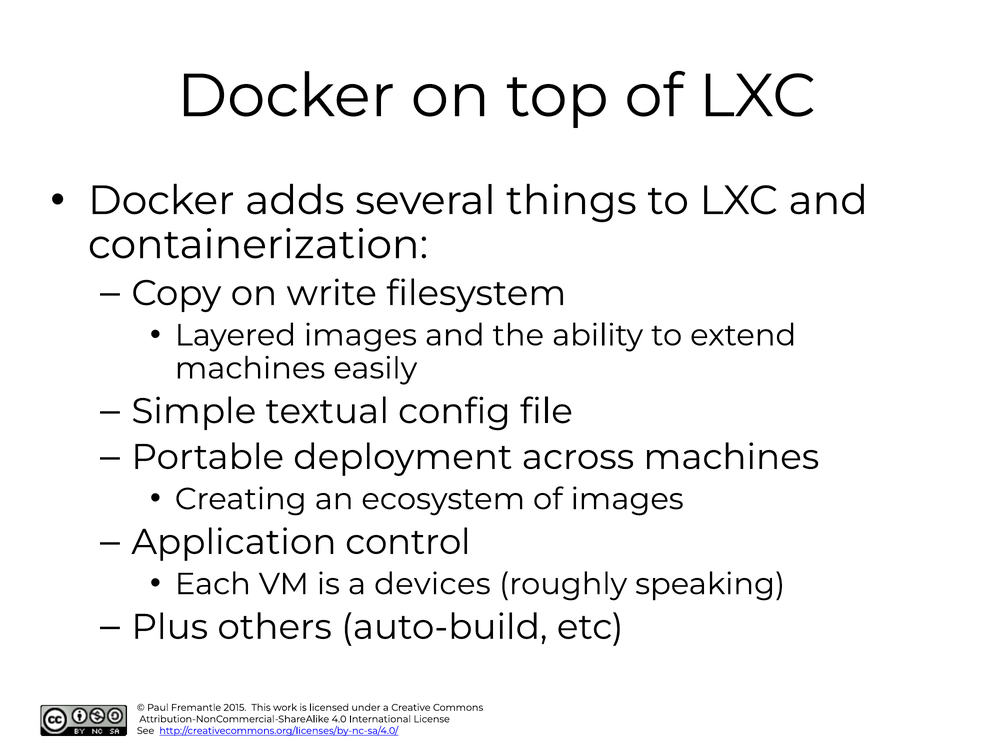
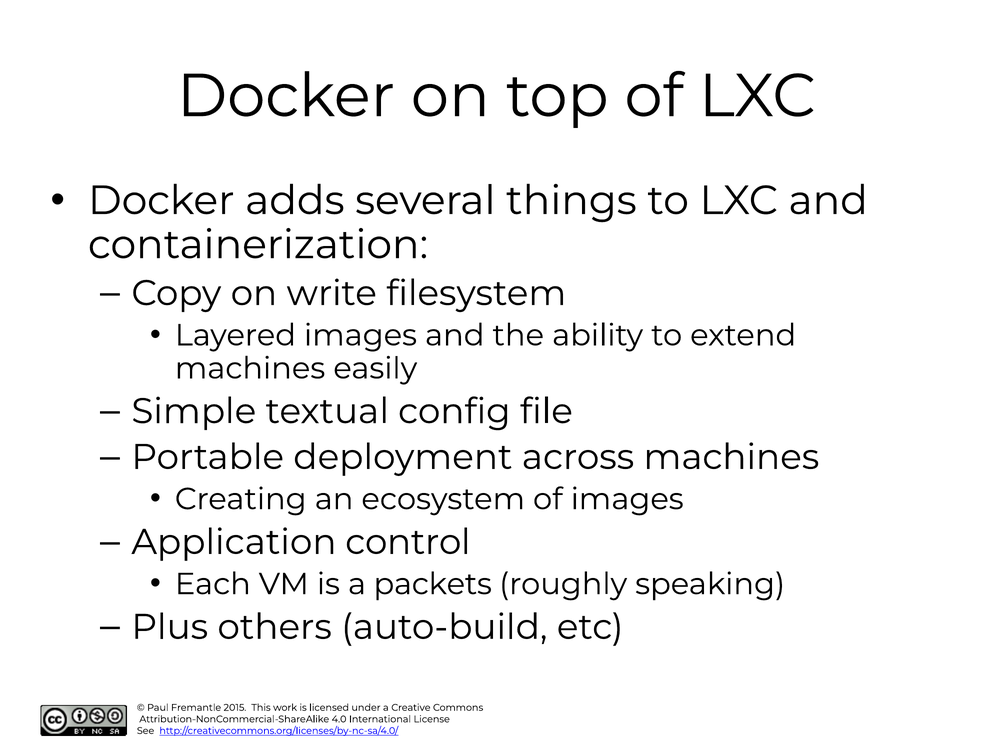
devices: devices -> packets
